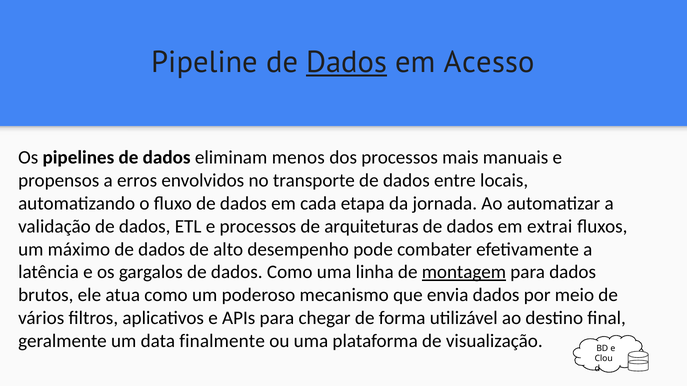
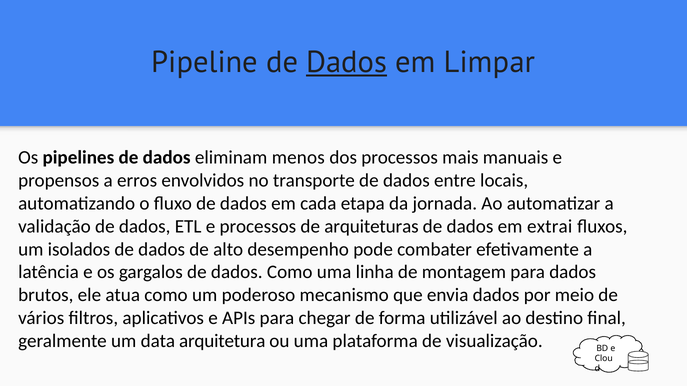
Acesso: Acesso -> Limpar
máximo: máximo -> isolados
montagem underline: present -> none
finalmente: finalmente -> arquitetura
